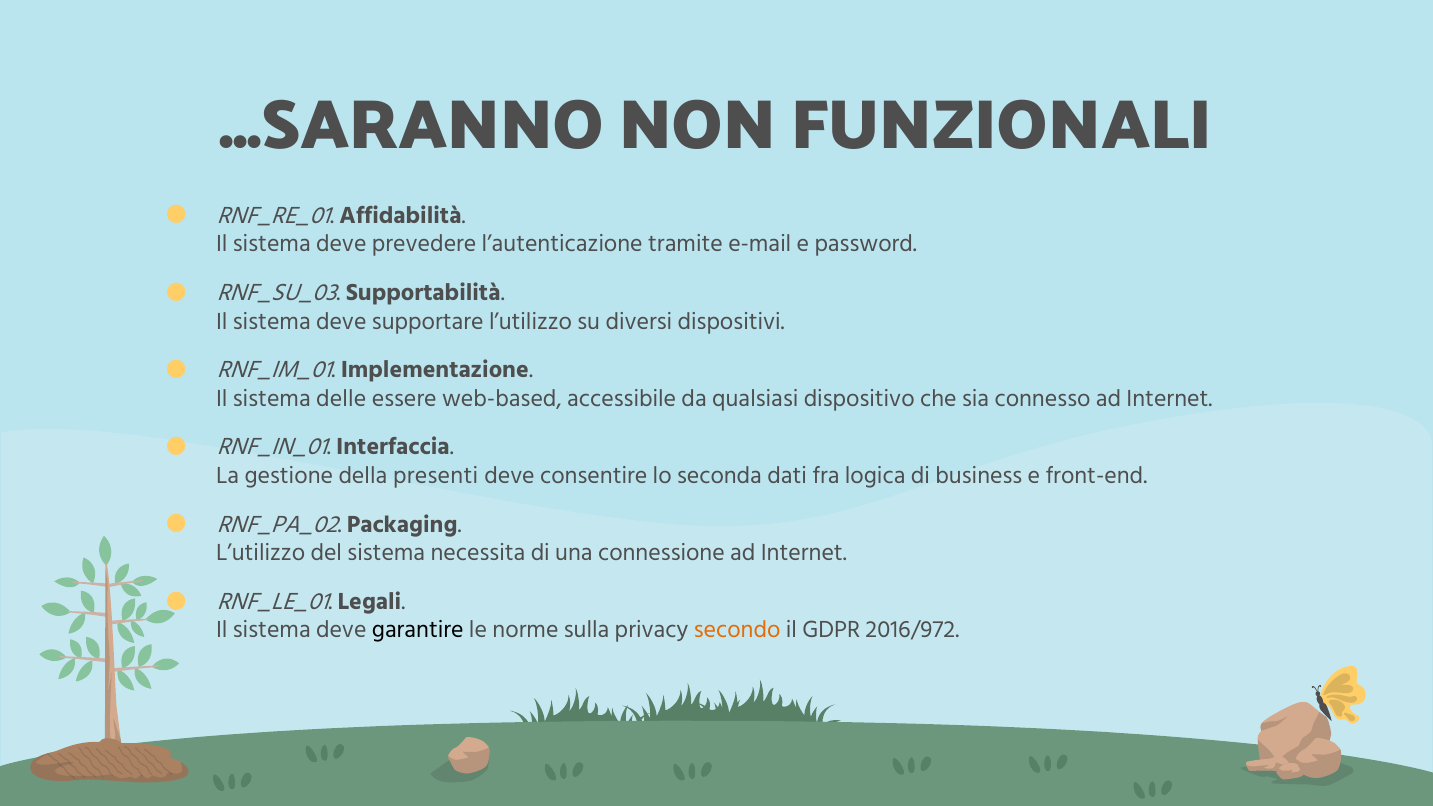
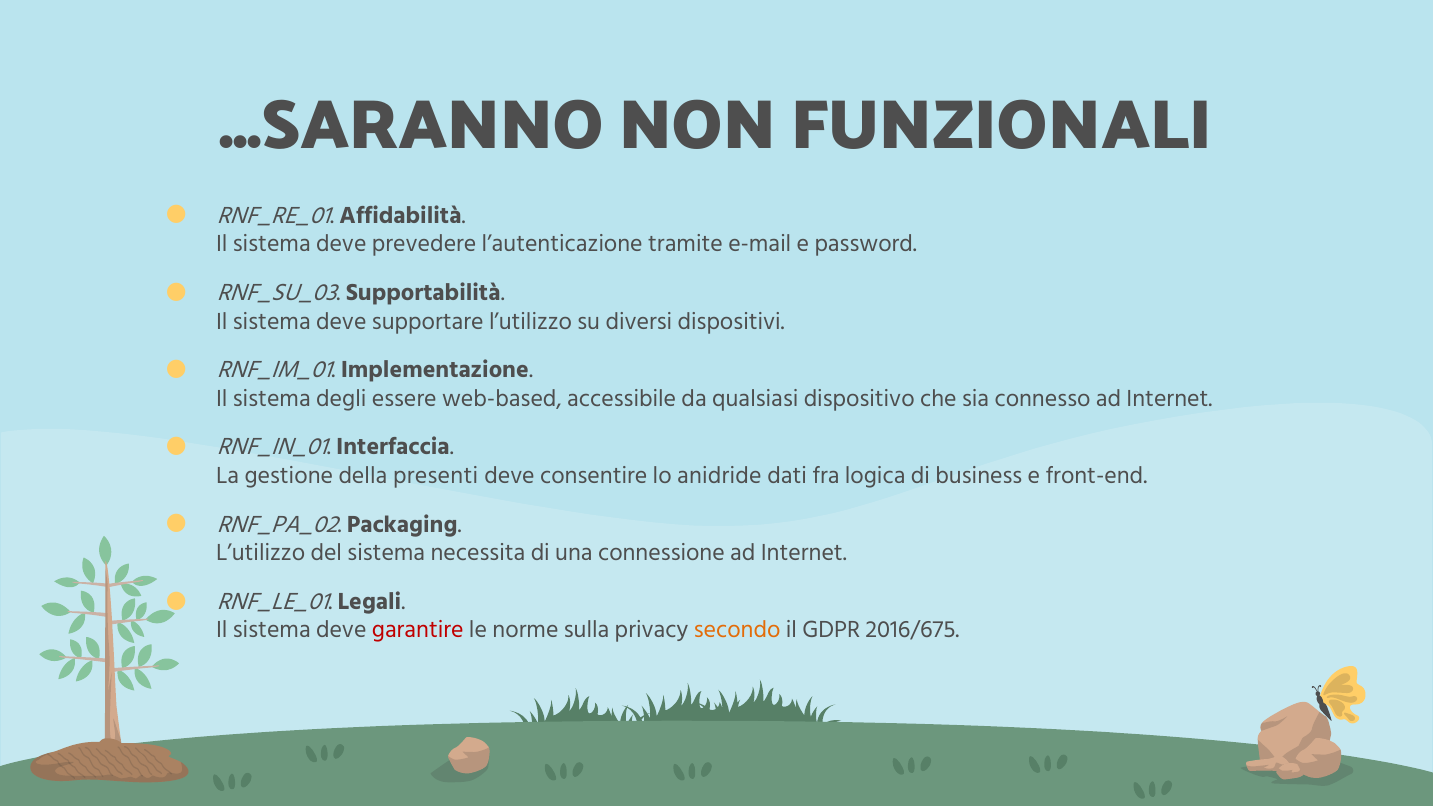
delle: delle -> degli
seconda: seconda -> anidride
garantire colour: black -> red
2016/972: 2016/972 -> 2016/675
